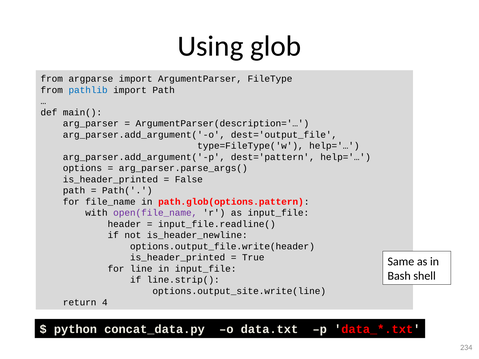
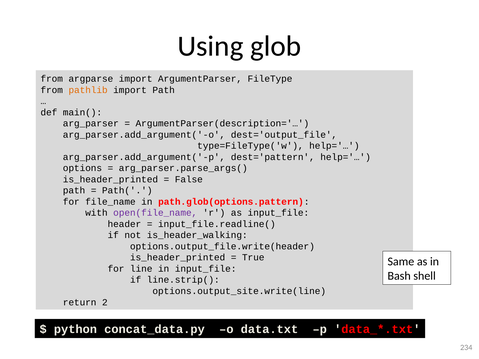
pathlib colour: blue -> orange
is_header_newline: is_header_newline -> is_header_walking
4: 4 -> 2
